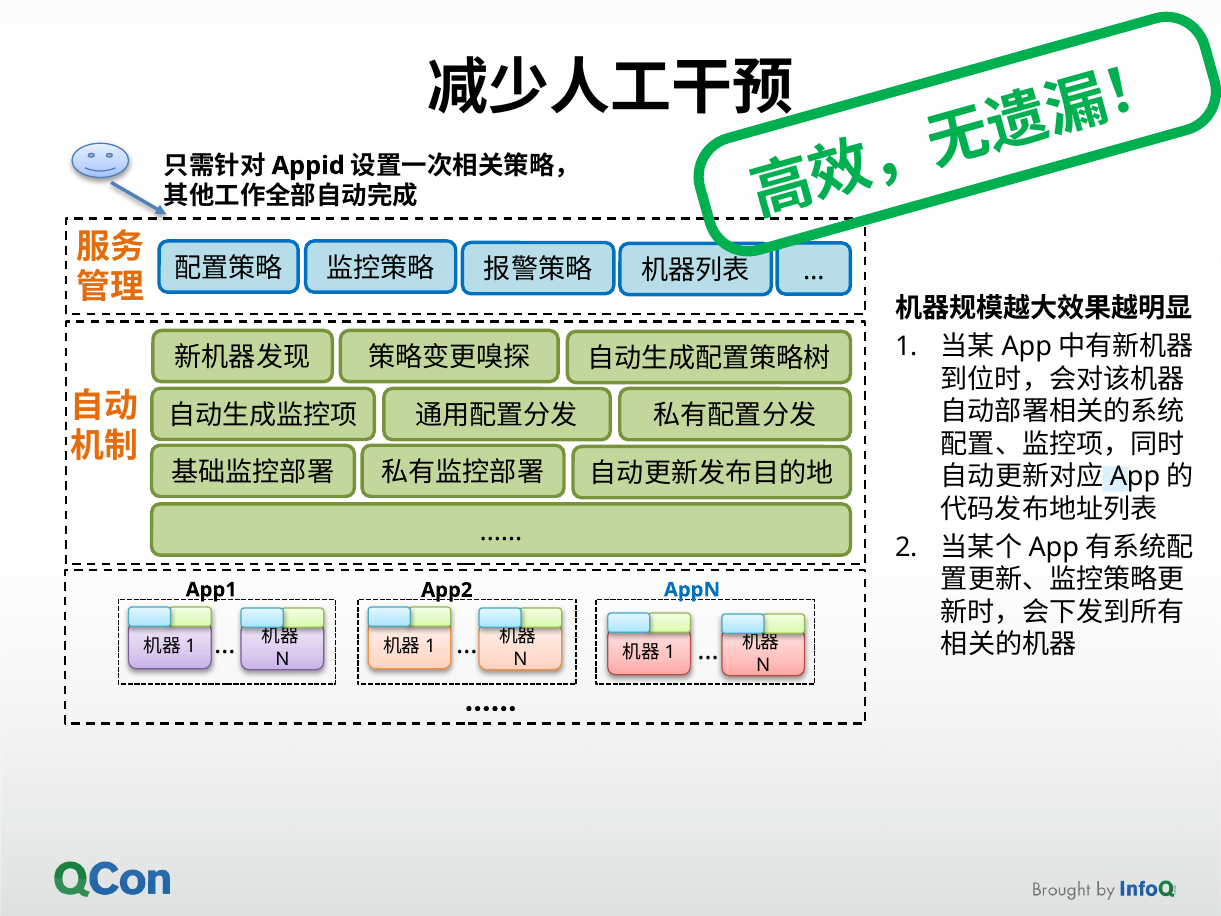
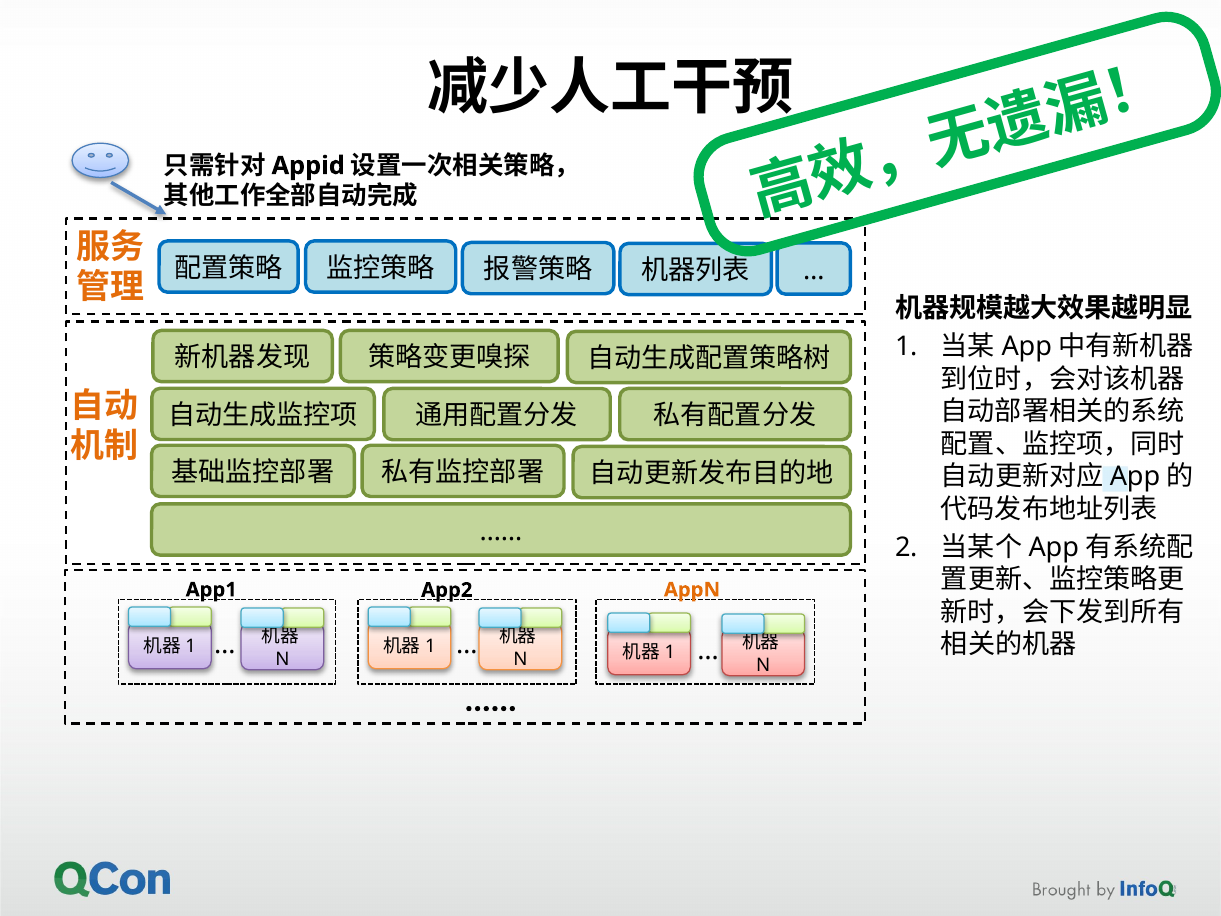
AppN colour: blue -> orange
